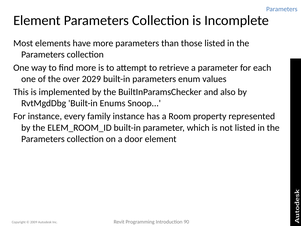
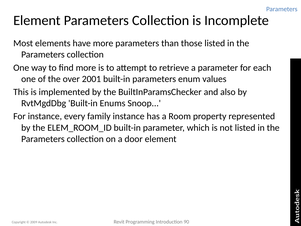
2029: 2029 -> 2001
